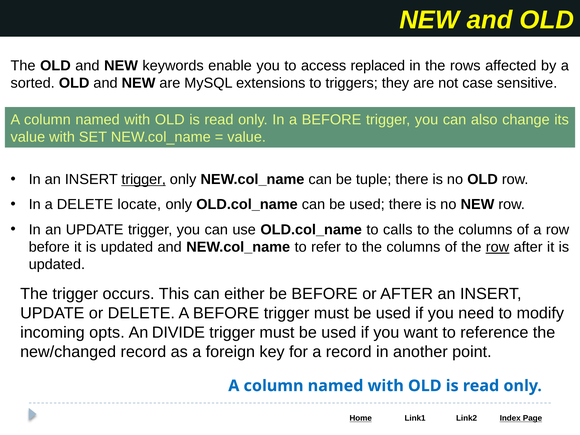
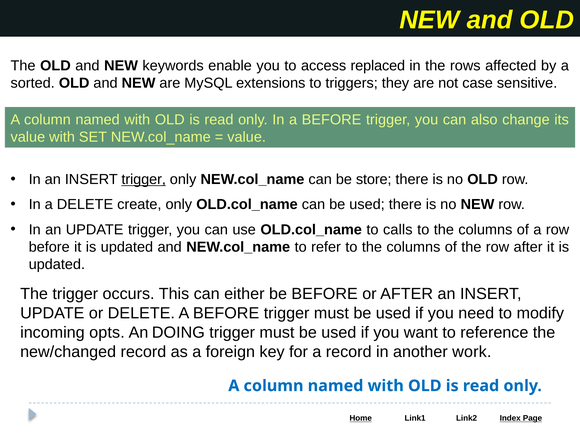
tuple: tuple -> store
locate: locate -> create
row at (498, 247) underline: present -> none
DIVIDE: DIVIDE -> DOING
point: point -> work
